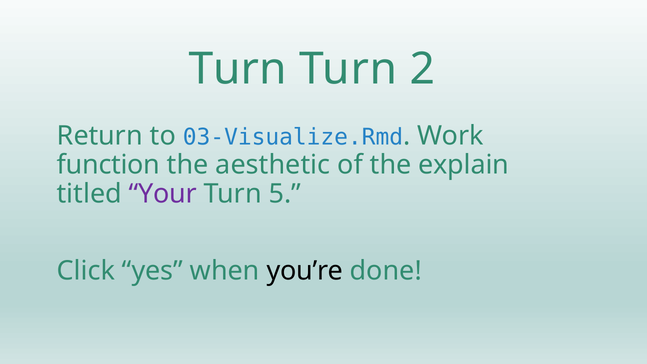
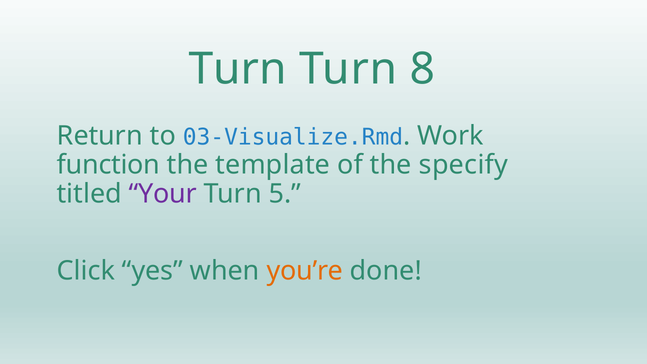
2: 2 -> 8
aesthetic: aesthetic -> template
explain: explain -> specify
you’re colour: black -> orange
